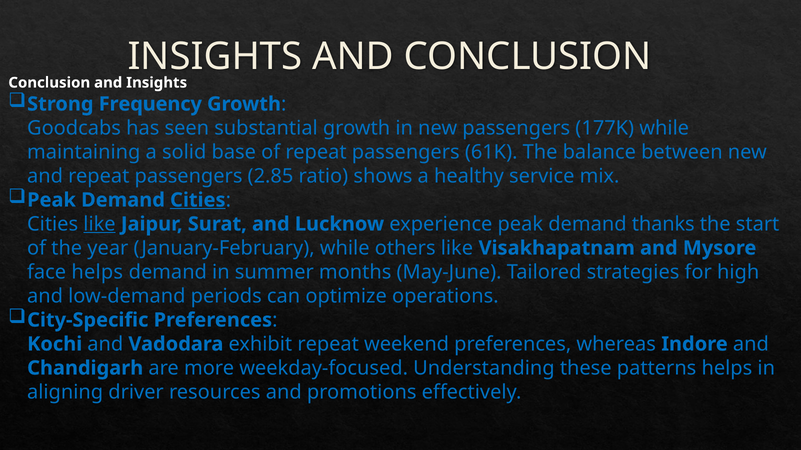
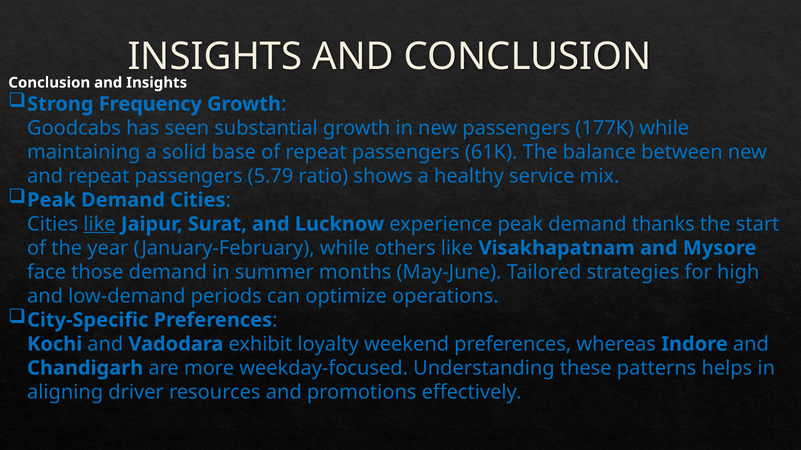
2.85: 2.85 -> 5.79
Cities at (198, 200) underline: present -> none
face helps: helps -> those
exhibit repeat: repeat -> loyalty
